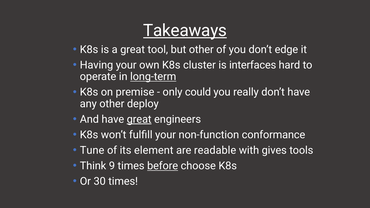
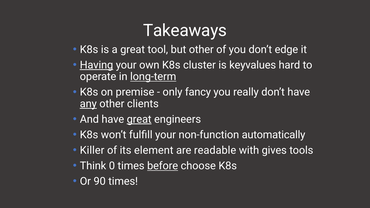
Takeaways underline: present -> none
Having underline: none -> present
interfaces: interfaces -> keyvalues
could: could -> fancy
any underline: none -> present
deploy: deploy -> clients
conformance: conformance -> automatically
Tune: Tune -> Killer
9: 9 -> 0
30: 30 -> 90
